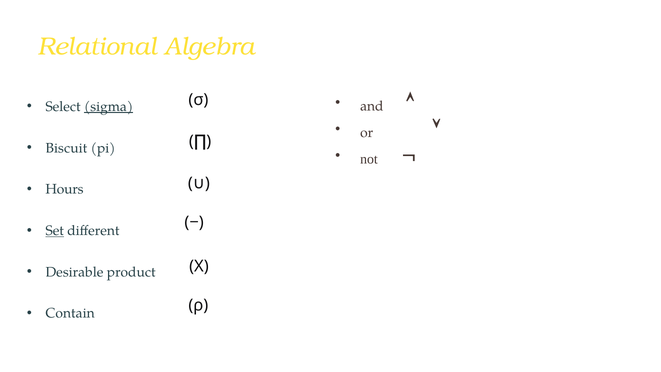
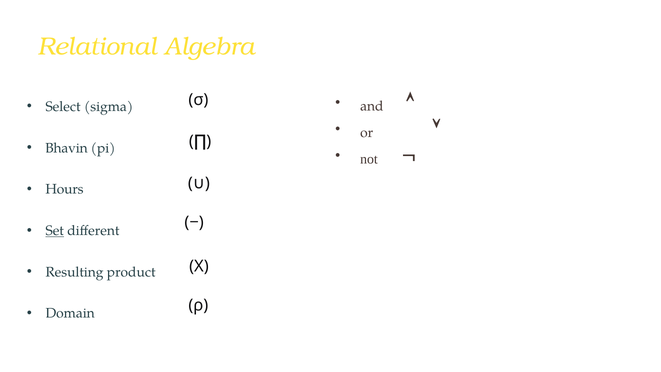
sigma underline: present -> none
Biscuit: Biscuit -> Bhavin
Desirable: Desirable -> Resulting
Contain: Contain -> Domain
